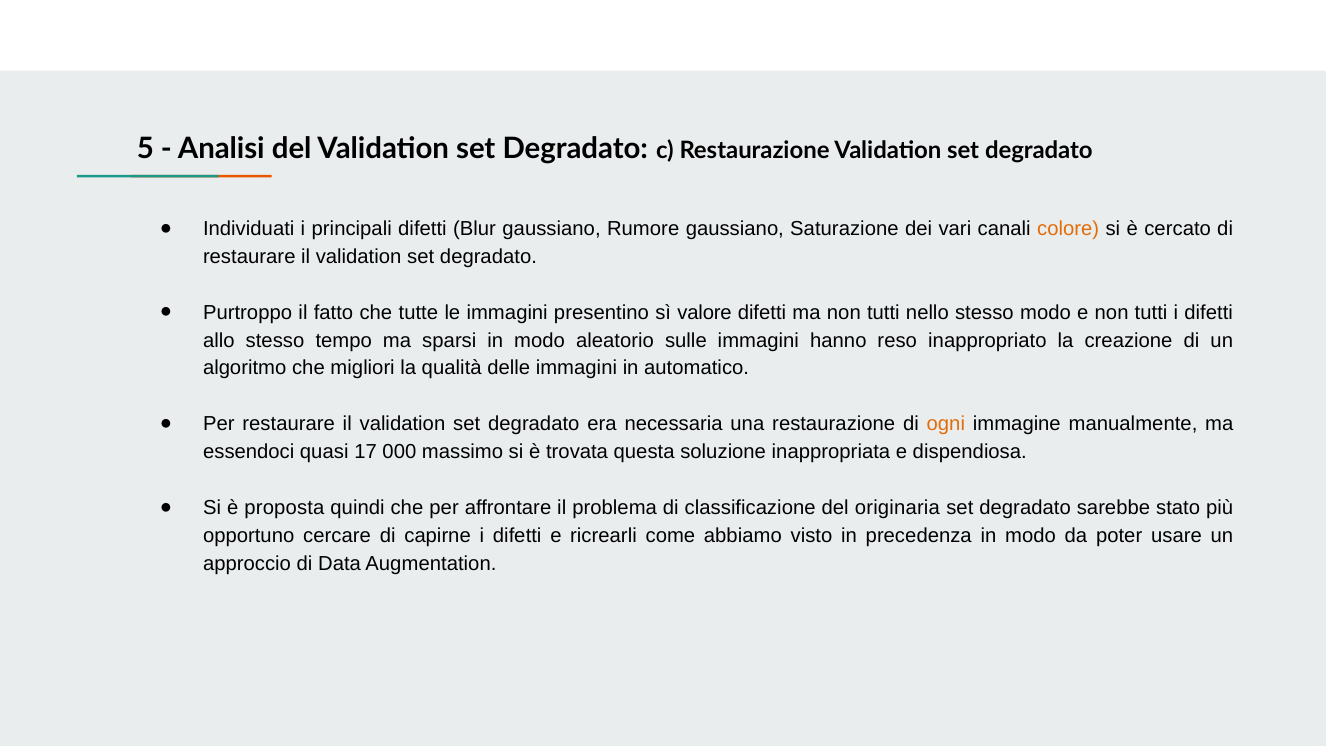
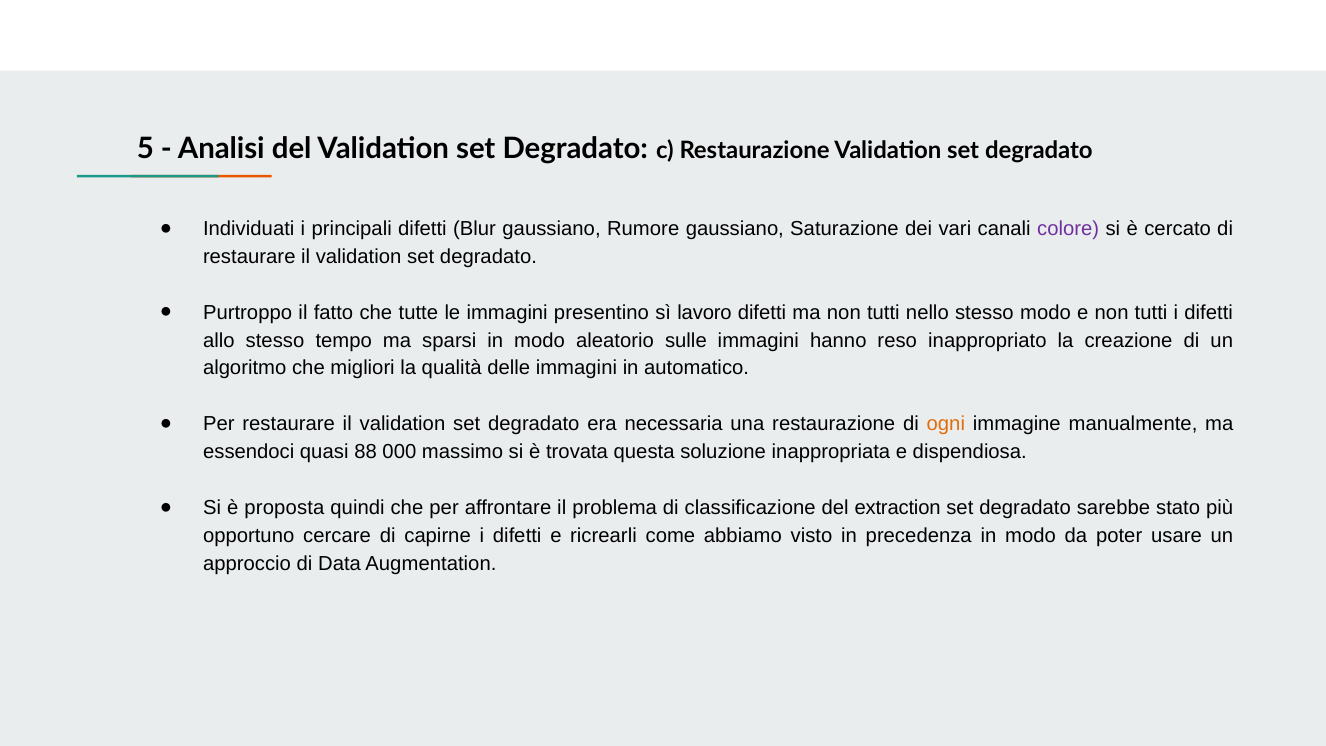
colore colour: orange -> purple
valore: valore -> lavoro
17: 17 -> 88
originaria: originaria -> extraction
